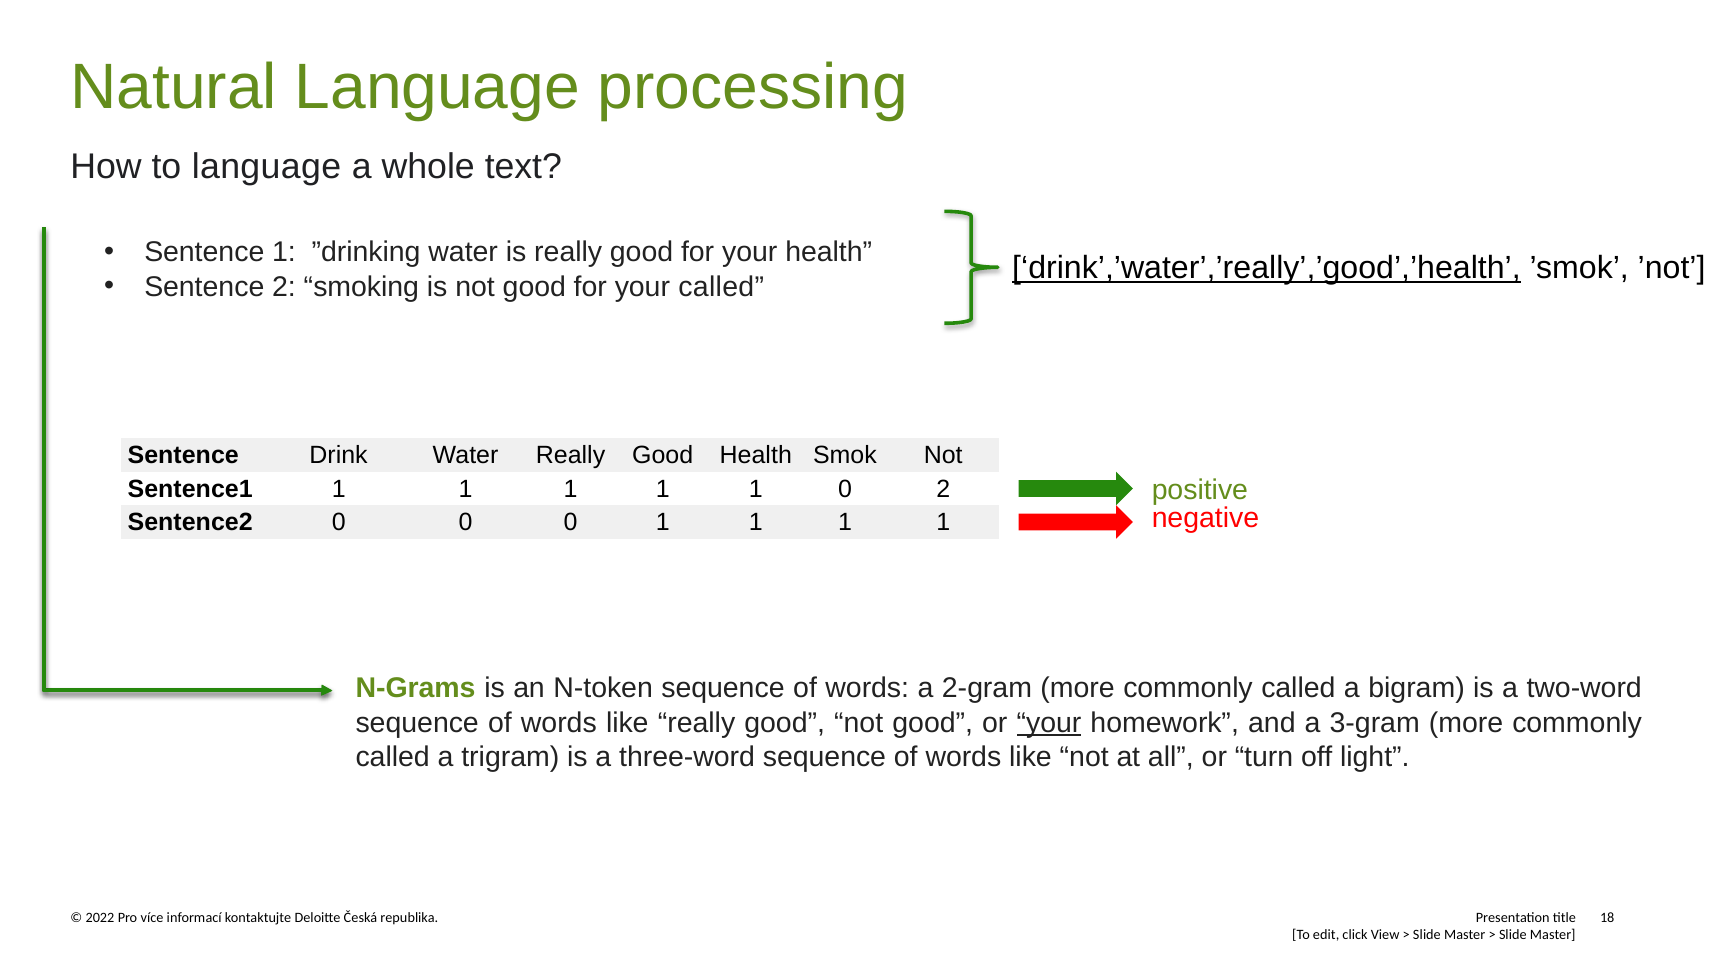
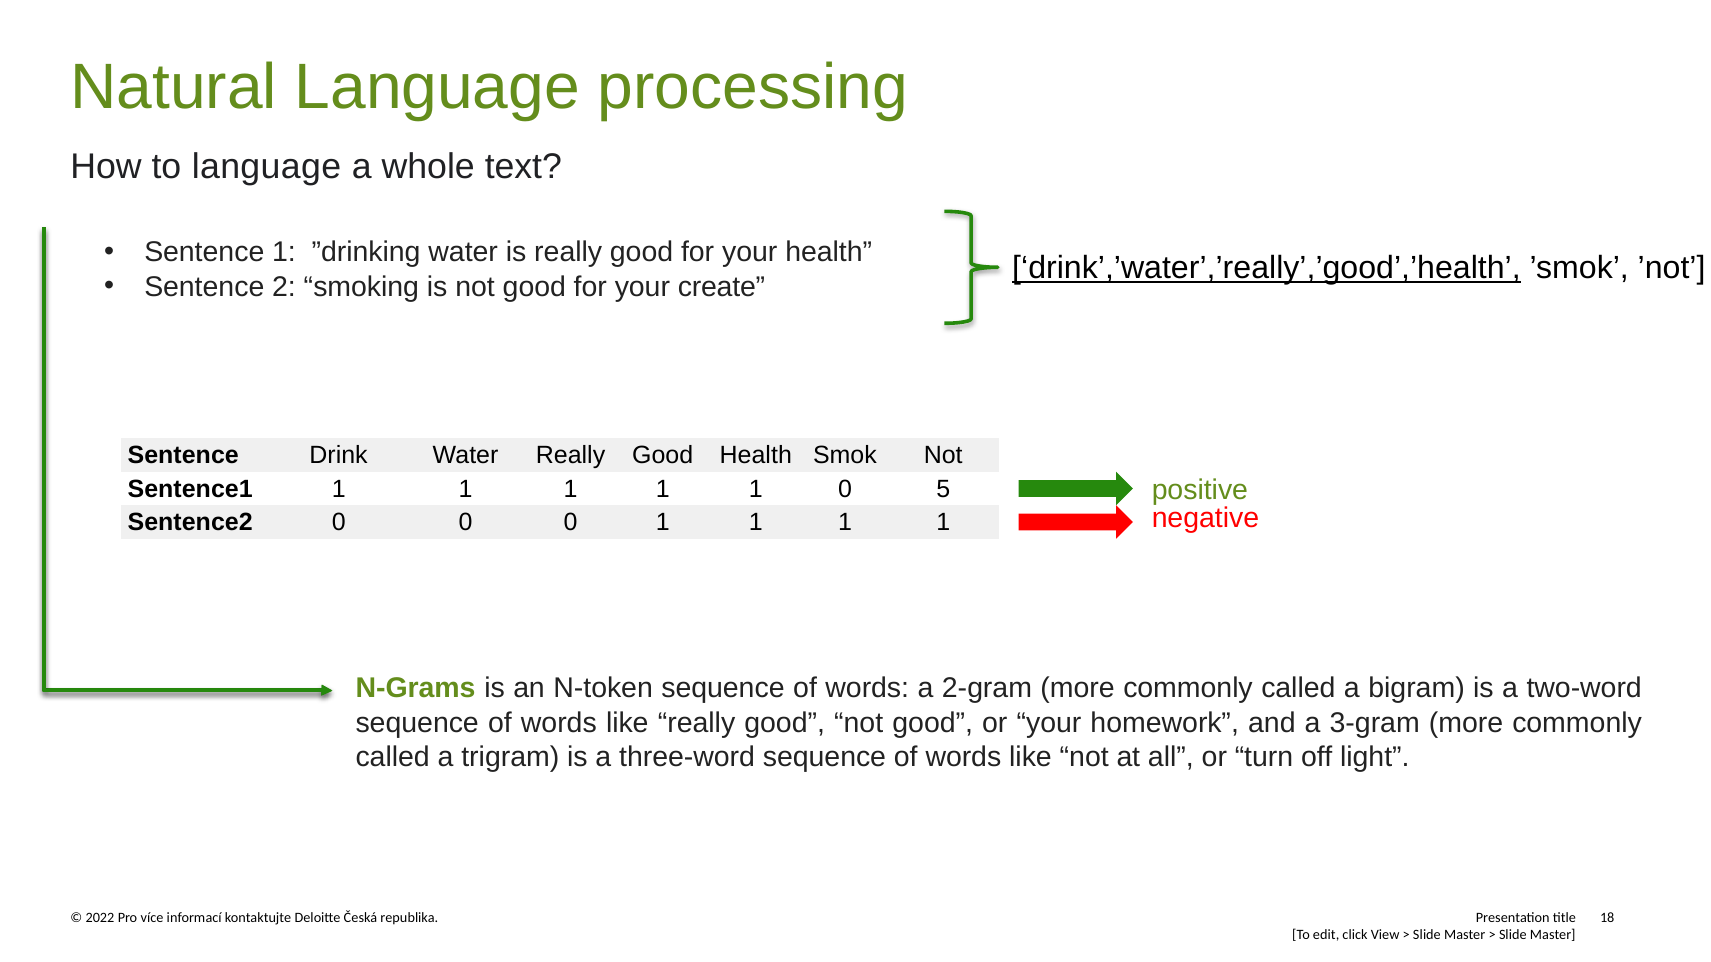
your called: called -> create
0 2: 2 -> 5
your at (1049, 723) underline: present -> none
